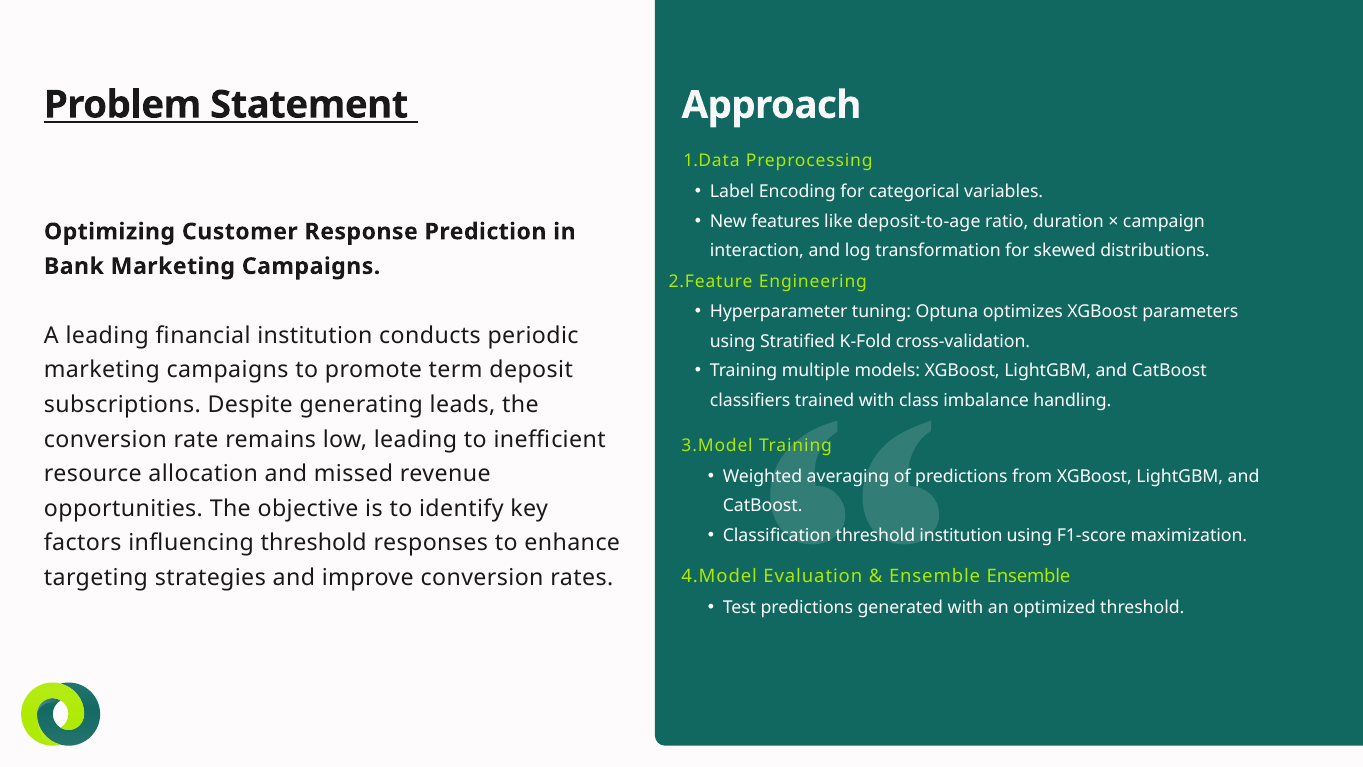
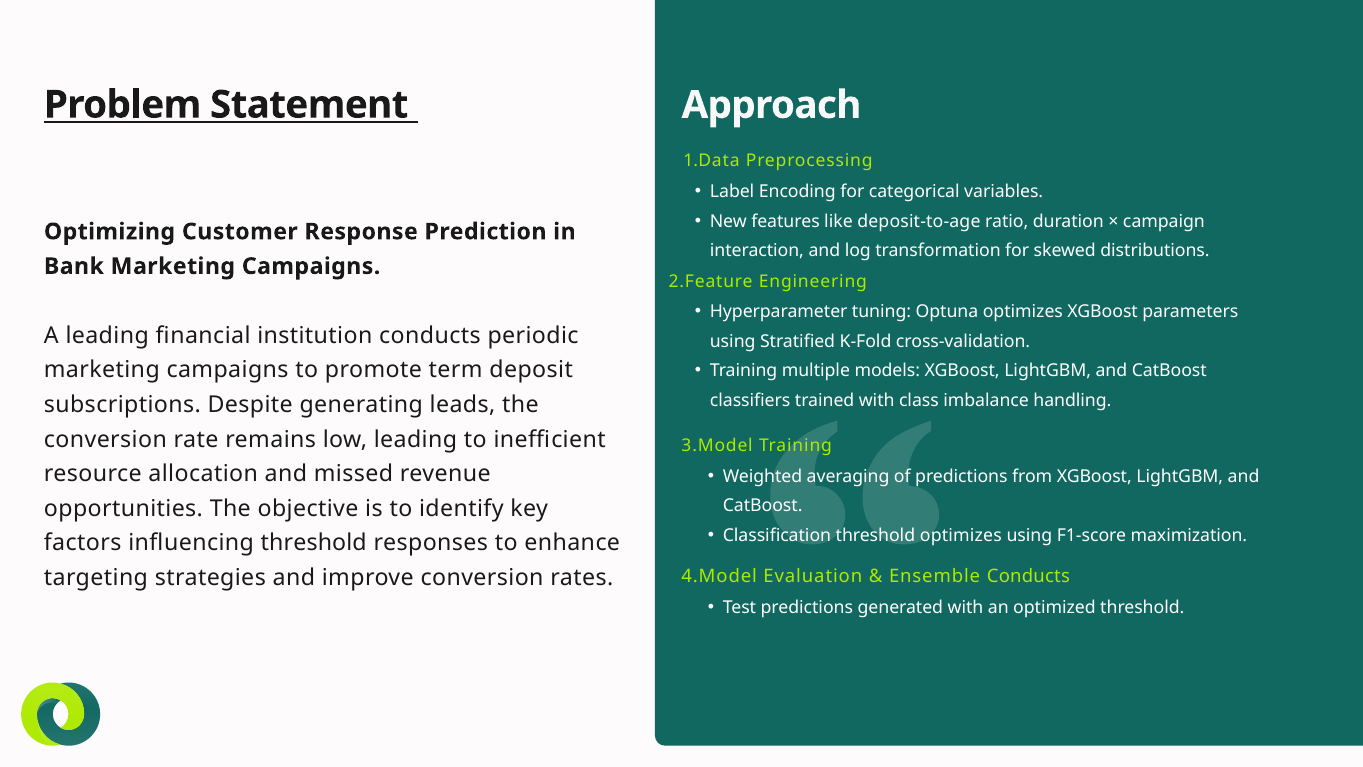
threshold institution: institution -> optimizes
Ensemble Ensemble: Ensemble -> Conducts
